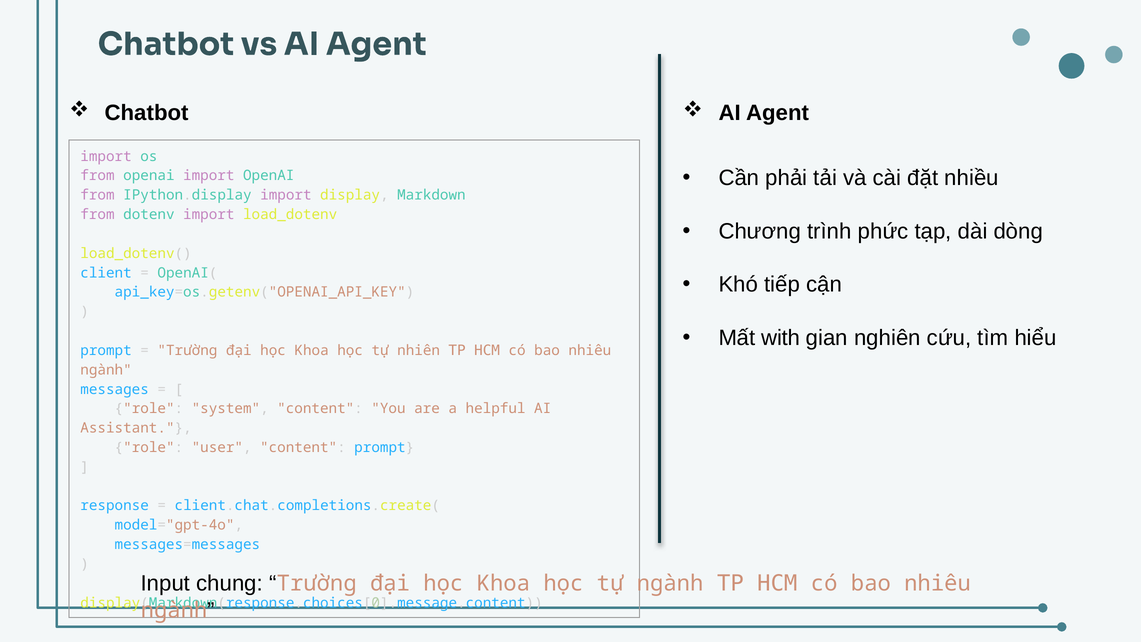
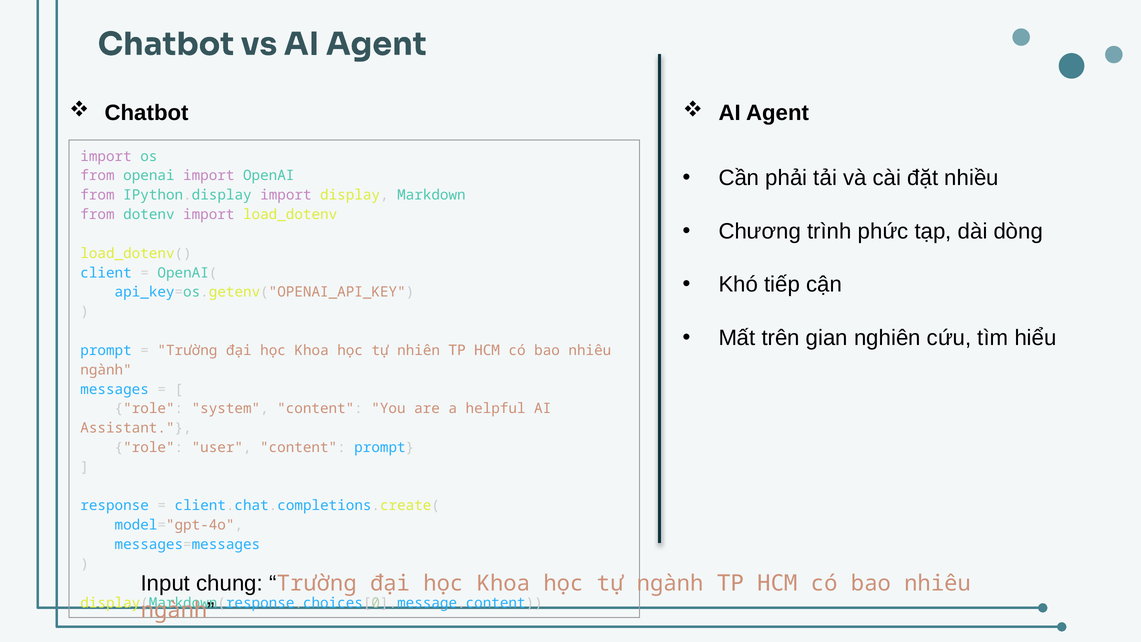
with: with -> trên
